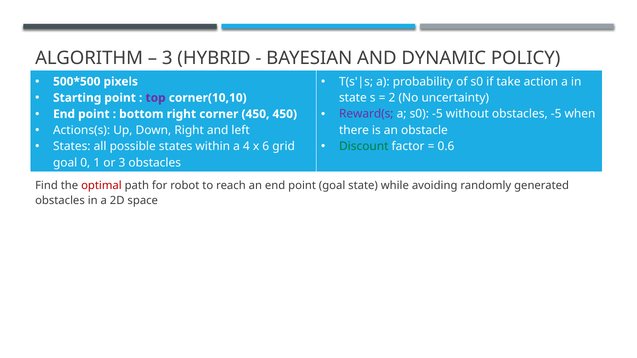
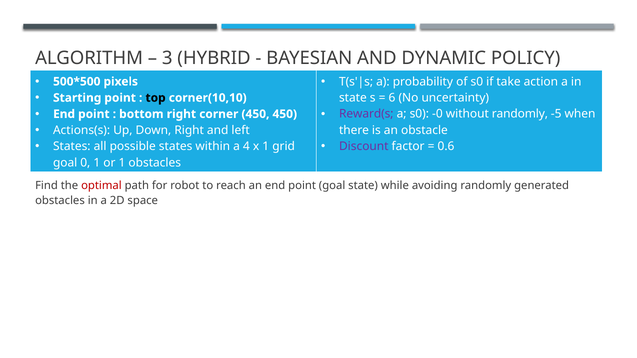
top colour: purple -> black
2: 2 -> 6
s0 -5: -5 -> -0
without obstacles: obstacles -> randomly
x 6: 6 -> 1
Discount colour: green -> purple
or 3: 3 -> 1
